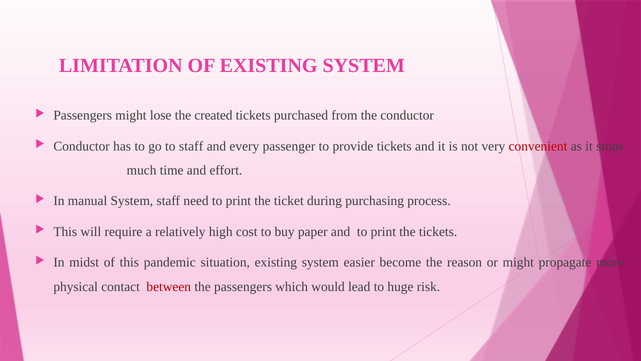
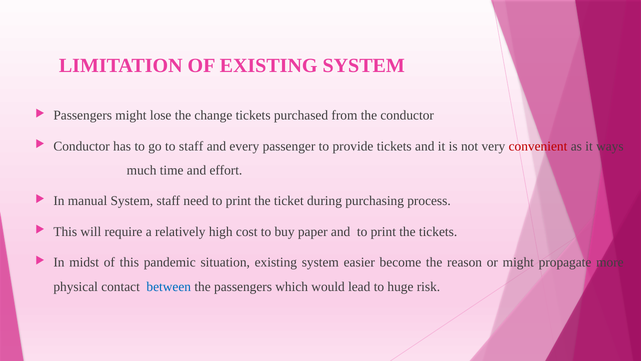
created: created -> change
stops: stops -> ways
between colour: red -> blue
